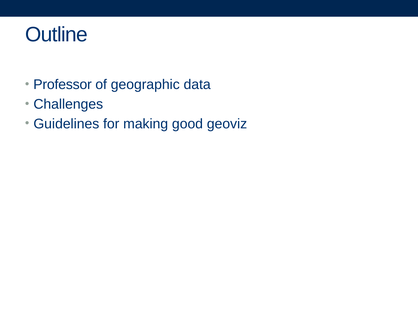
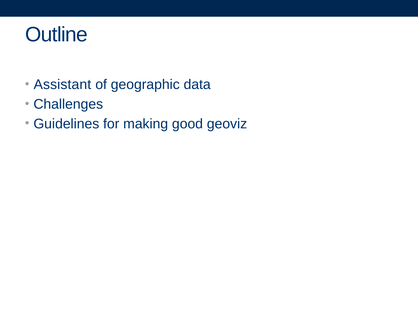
Professor: Professor -> Assistant
